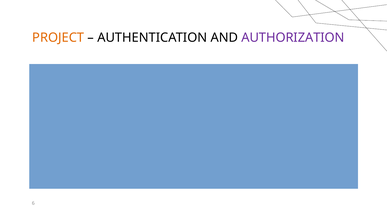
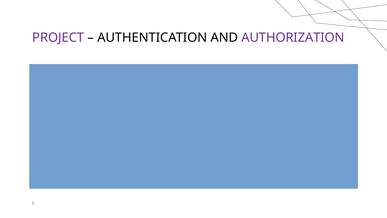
PROJECT colour: orange -> purple
